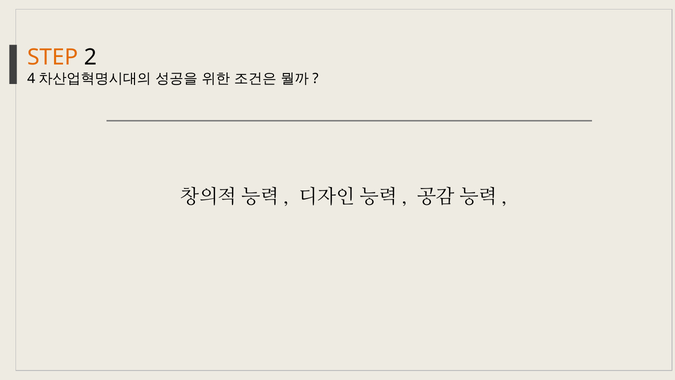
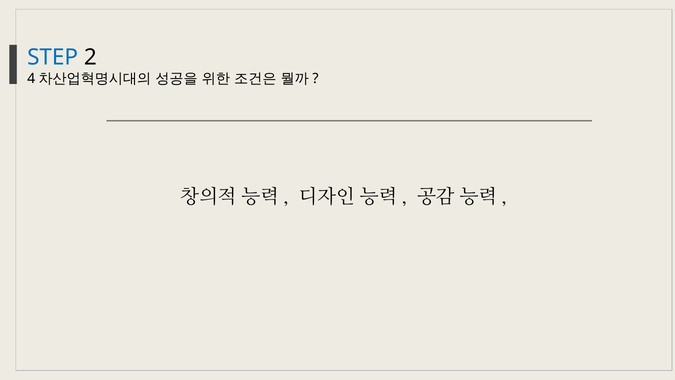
STEP colour: orange -> blue
